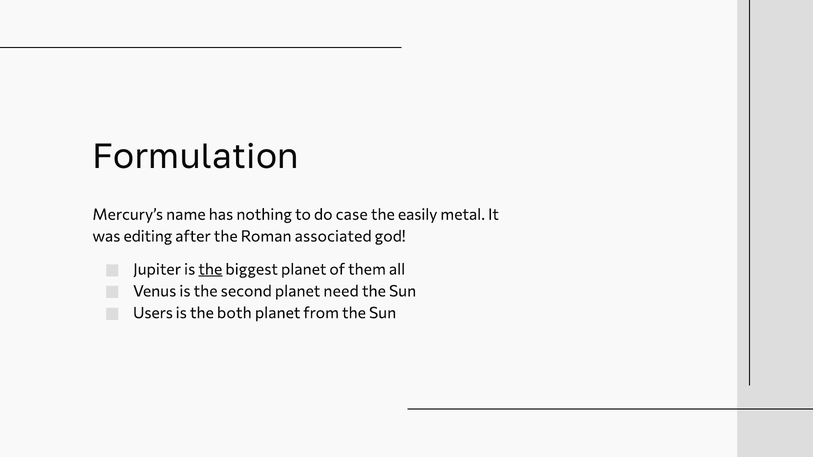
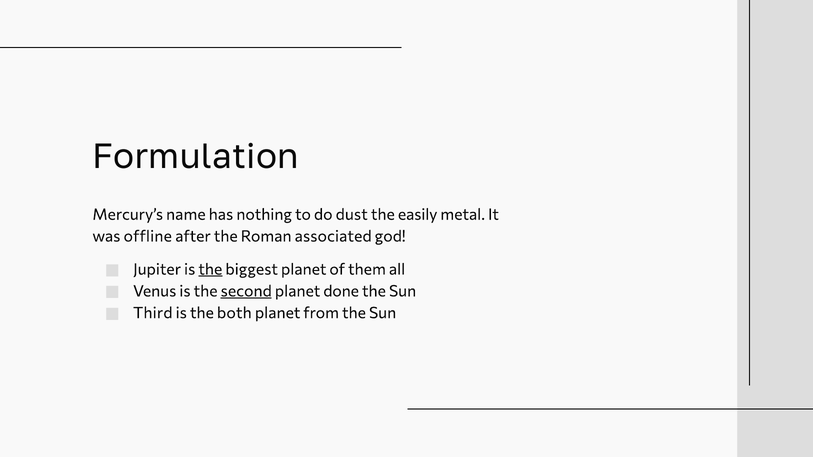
case: case -> dust
editing: editing -> offline
second underline: none -> present
need: need -> done
Users: Users -> Third
